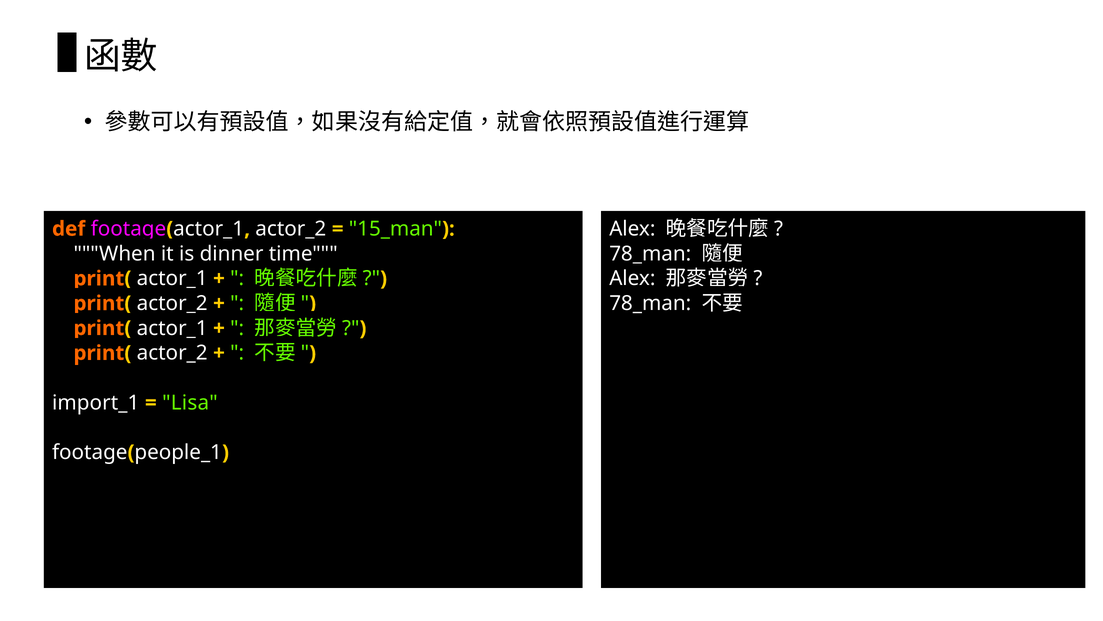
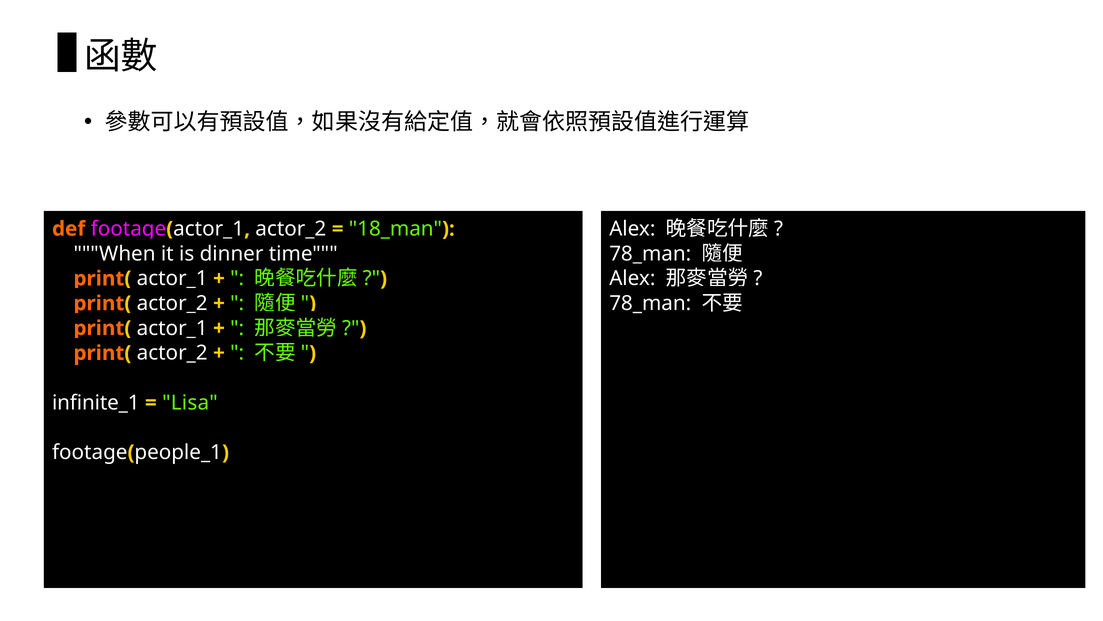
15_man: 15_man -> 18_man
import_1: import_1 -> infinite_1
